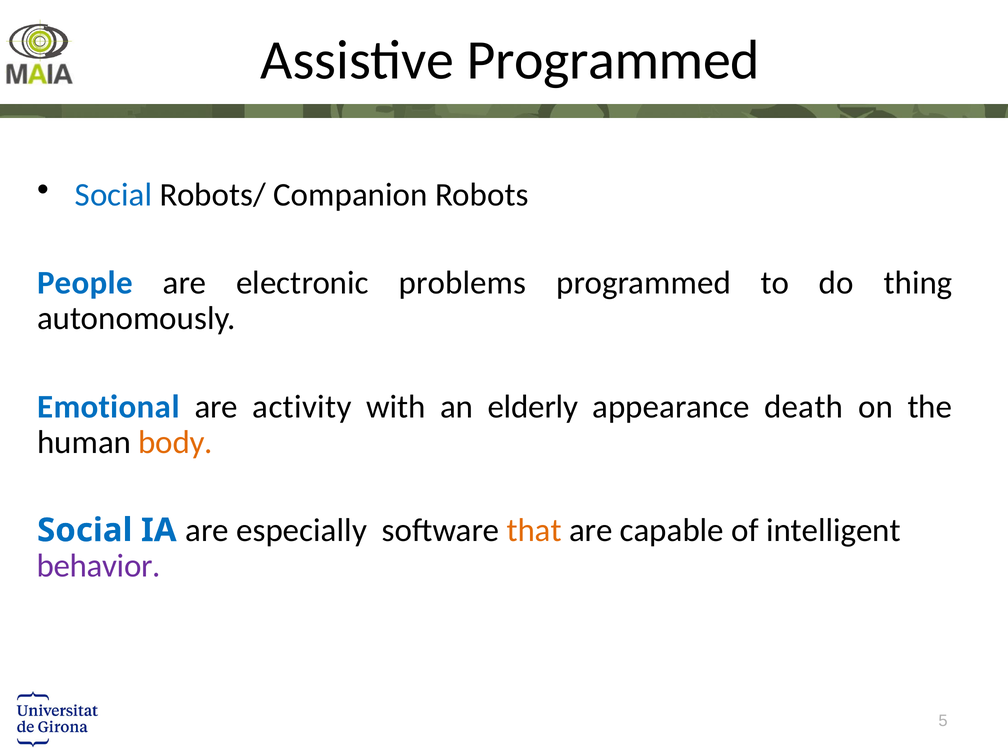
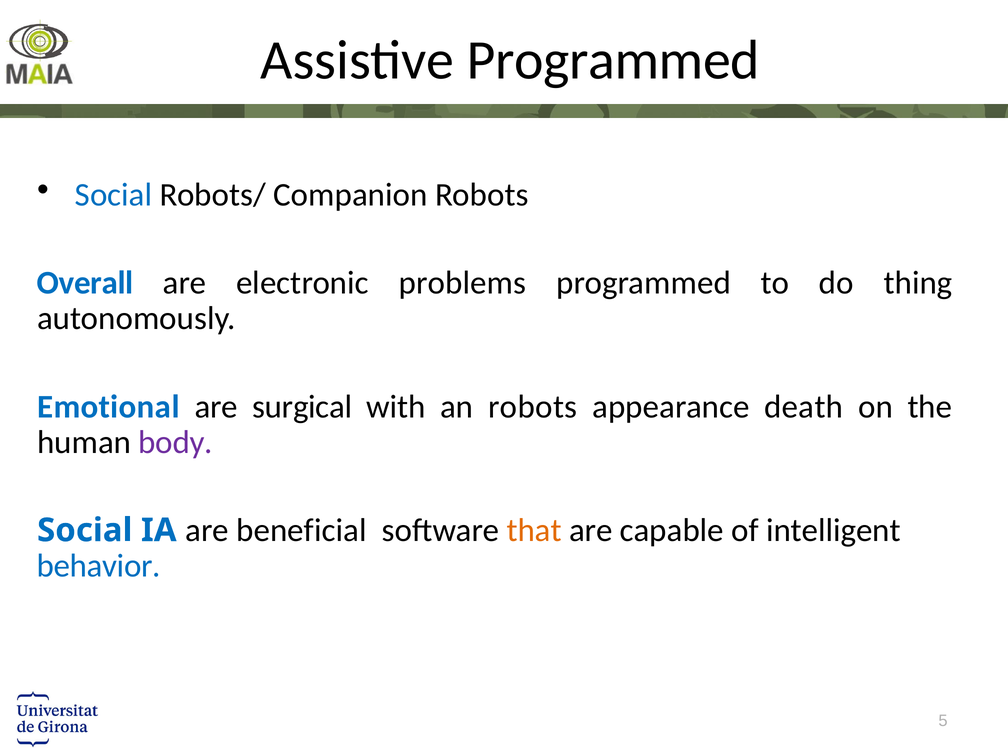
People: People -> Overall
activity: activity -> surgical
an elderly: elderly -> robots
body colour: orange -> purple
especially: especially -> beneficial
behavior colour: purple -> blue
